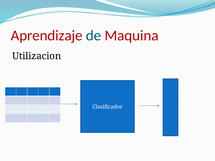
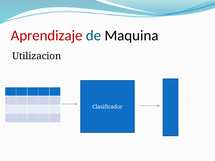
Maquina colour: red -> black
